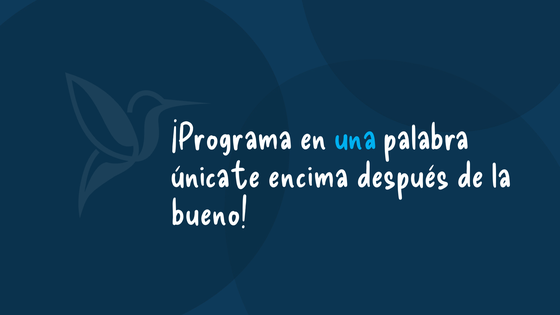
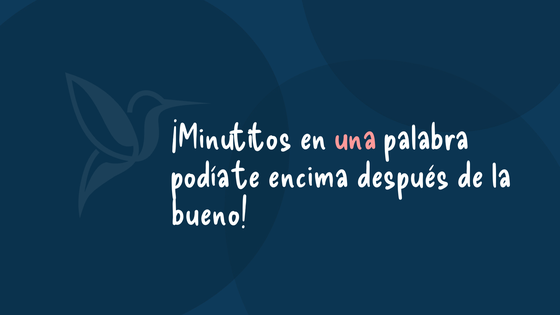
¡Programa: ¡Programa -> ¡Minutitos
una colour: light blue -> pink
única: única -> podía
